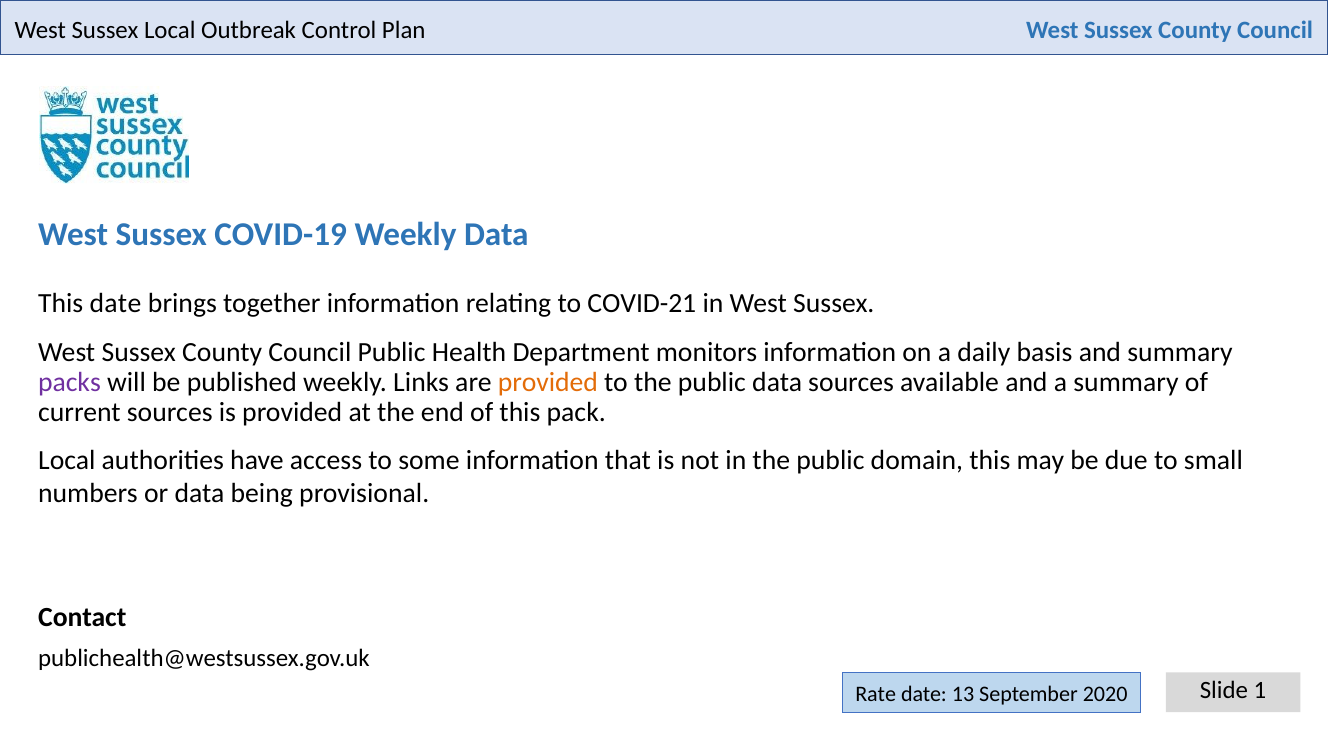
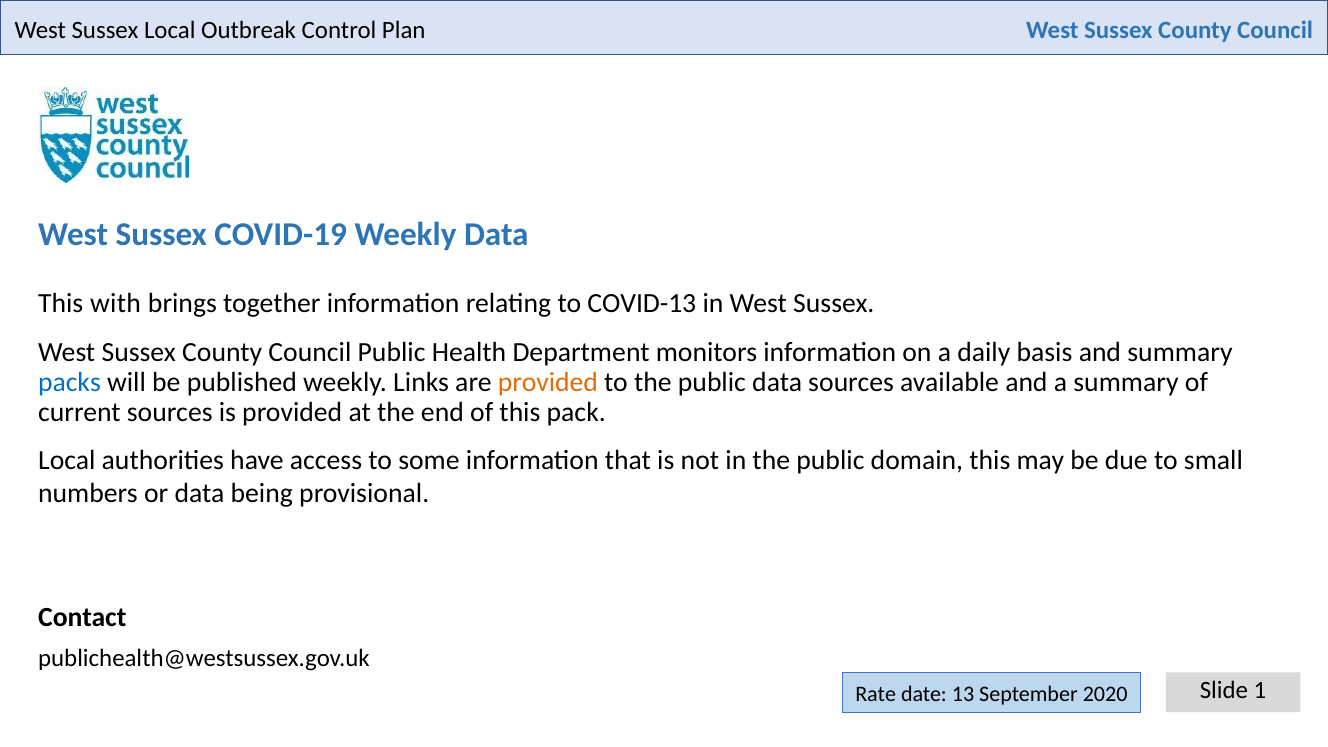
This date: date -> with
COVID-21: COVID-21 -> COVID-13
packs colour: purple -> blue
